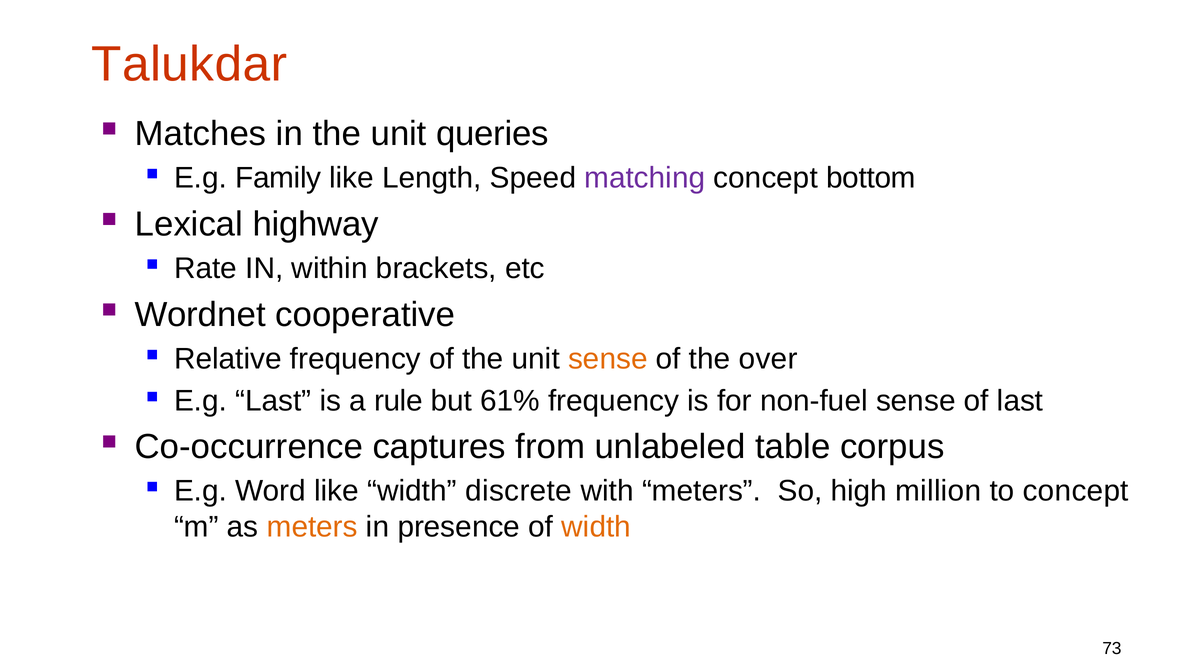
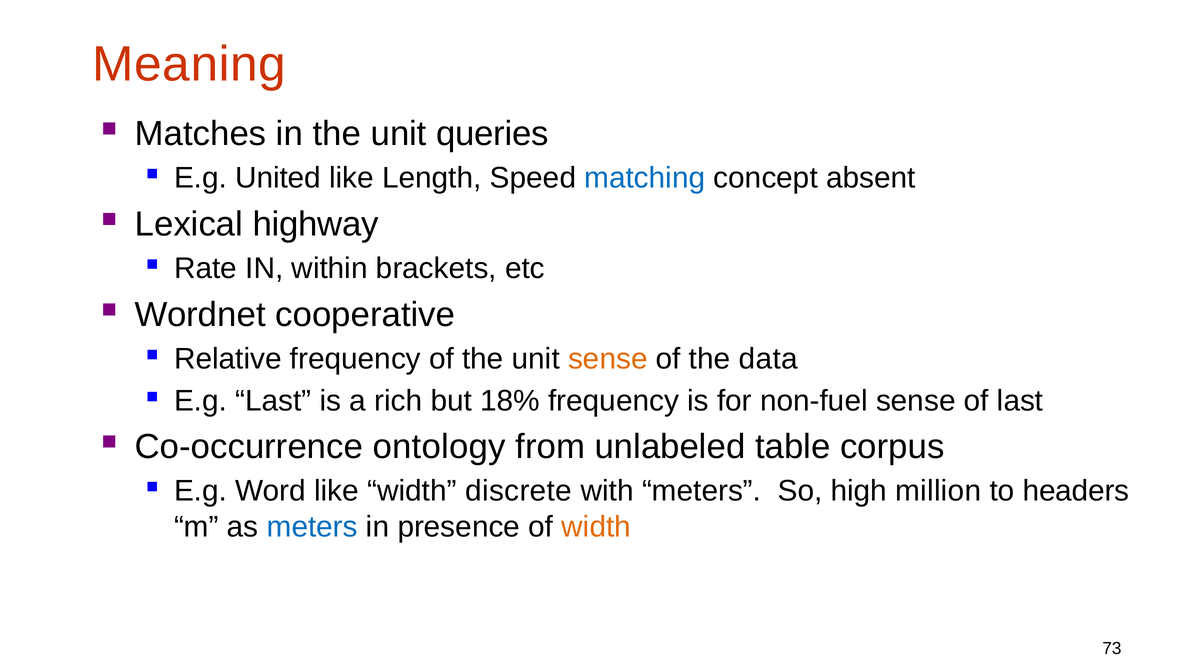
Talukdar: Talukdar -> Meaning
Family: Family -> United
matching colour: purple -> blue
bottom: bottom -> absent
over: over -> data
rule: rule -> rich
61%: 61% -> 18%
captures: captures -> ontology
to concept: concept -> headers
meters at (312, 527) colour: orange -> blue
